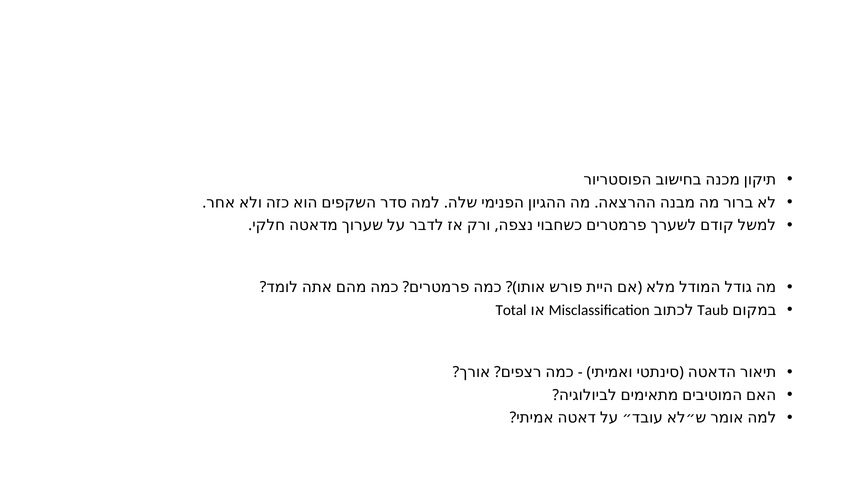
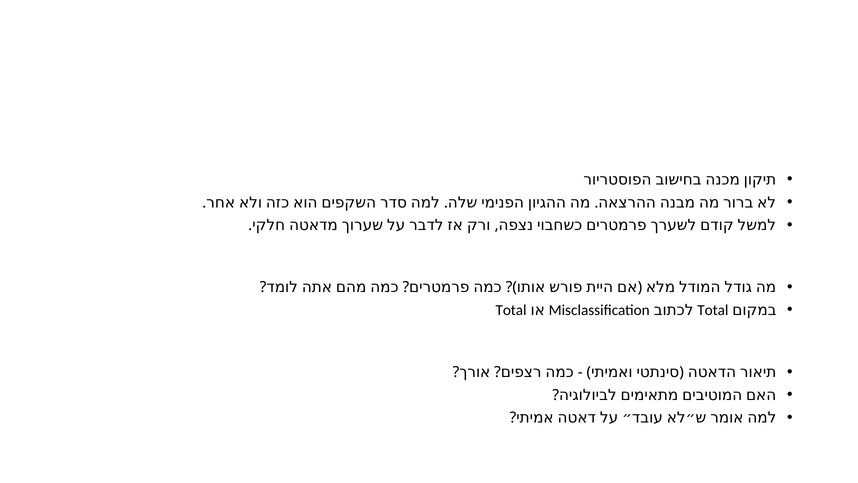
Taub at (713, 310): Taub -> Total
